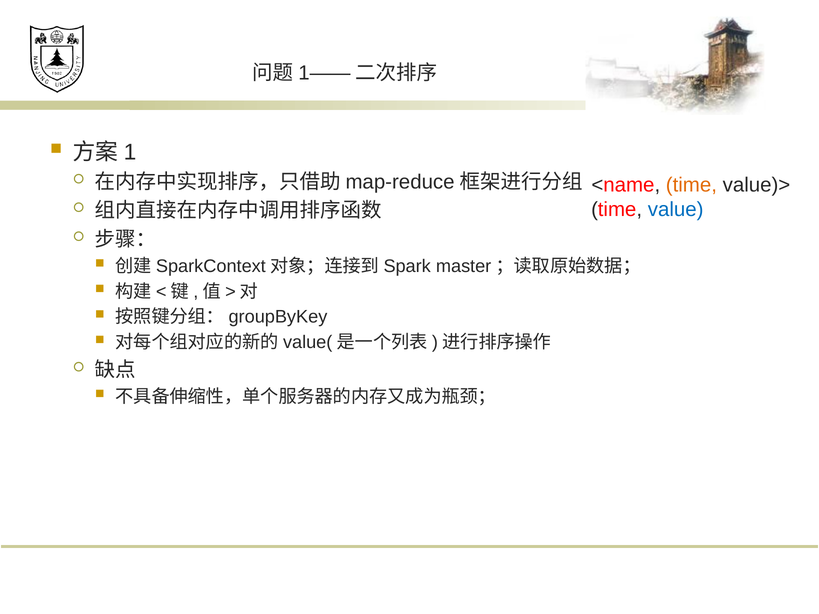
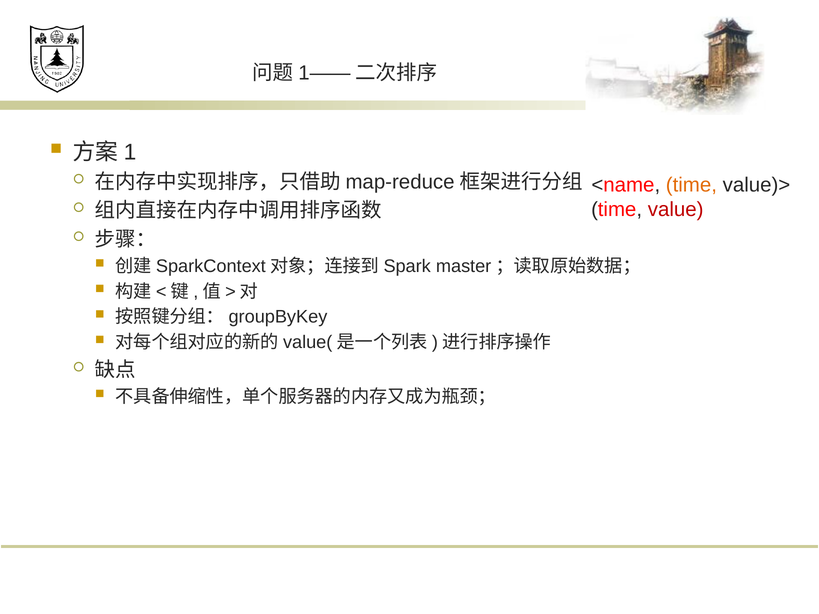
value colour: blue -> red
